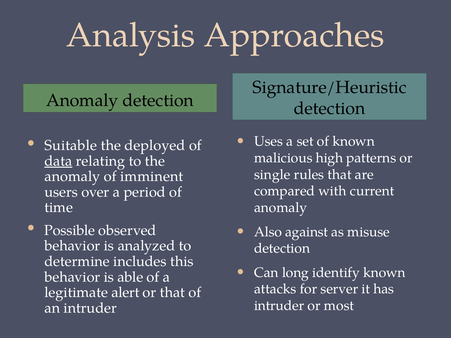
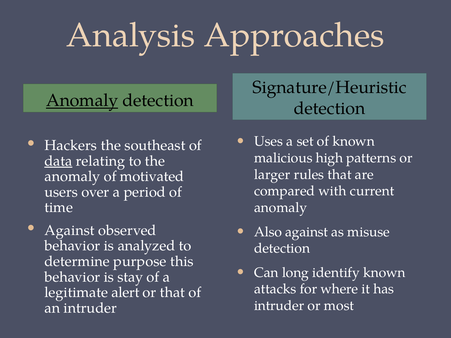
Anomaly at (82, 101) underline: none -> present
Suitable: Suitable -> Hackers
deployed: deployed -> southeast
single: single -> larger
imminent: imminent -> motivated
Possible at (70, 230): Possible -> Against
includes: includes -> purpose
able: able -> stay
server: server -> where
